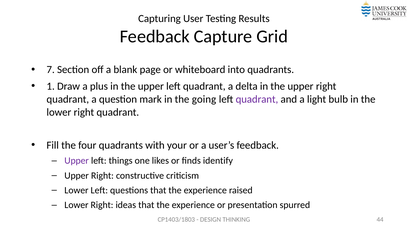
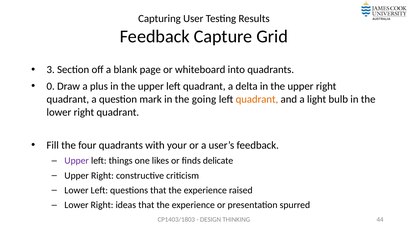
7: 7 -> 3
1: 1 -> 0
quadrant at (257, 99) colour: purple -> orange
identify: identify -> delicate
